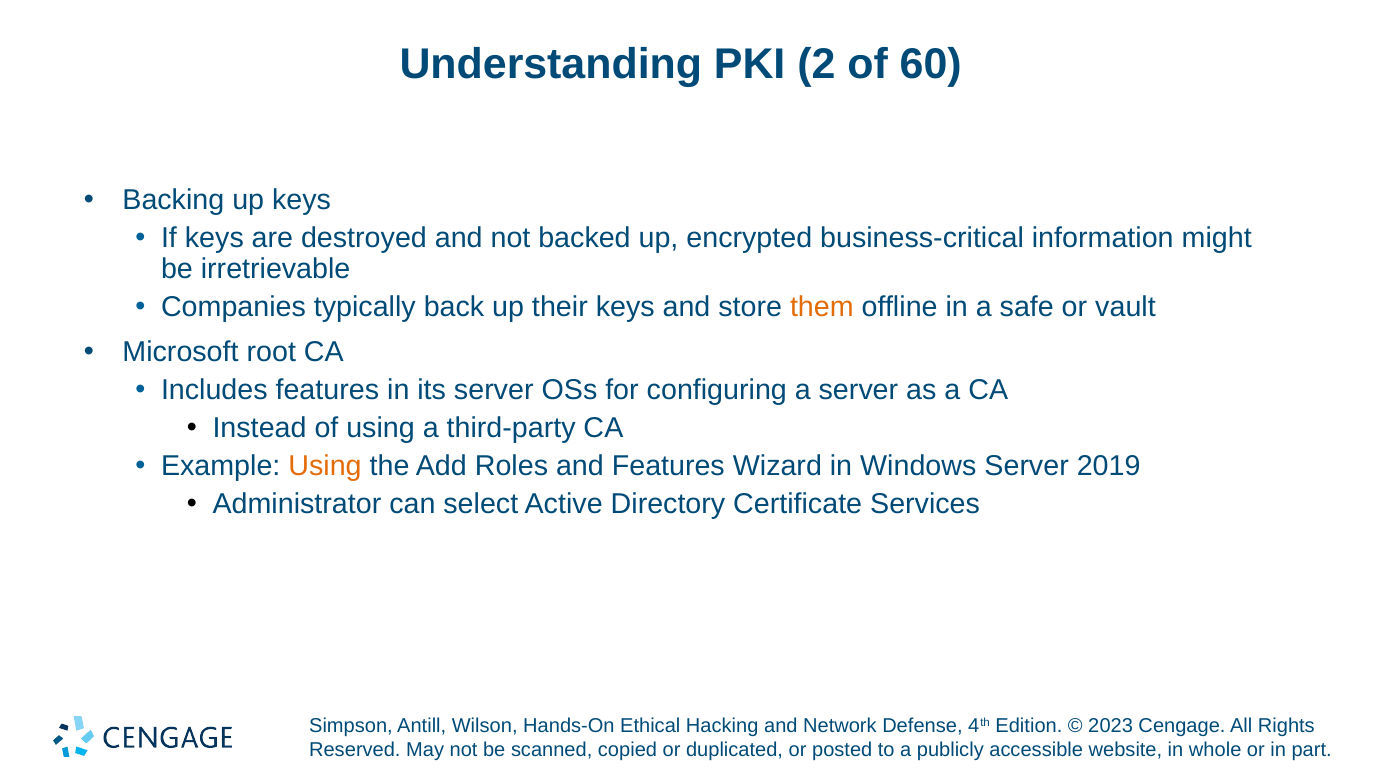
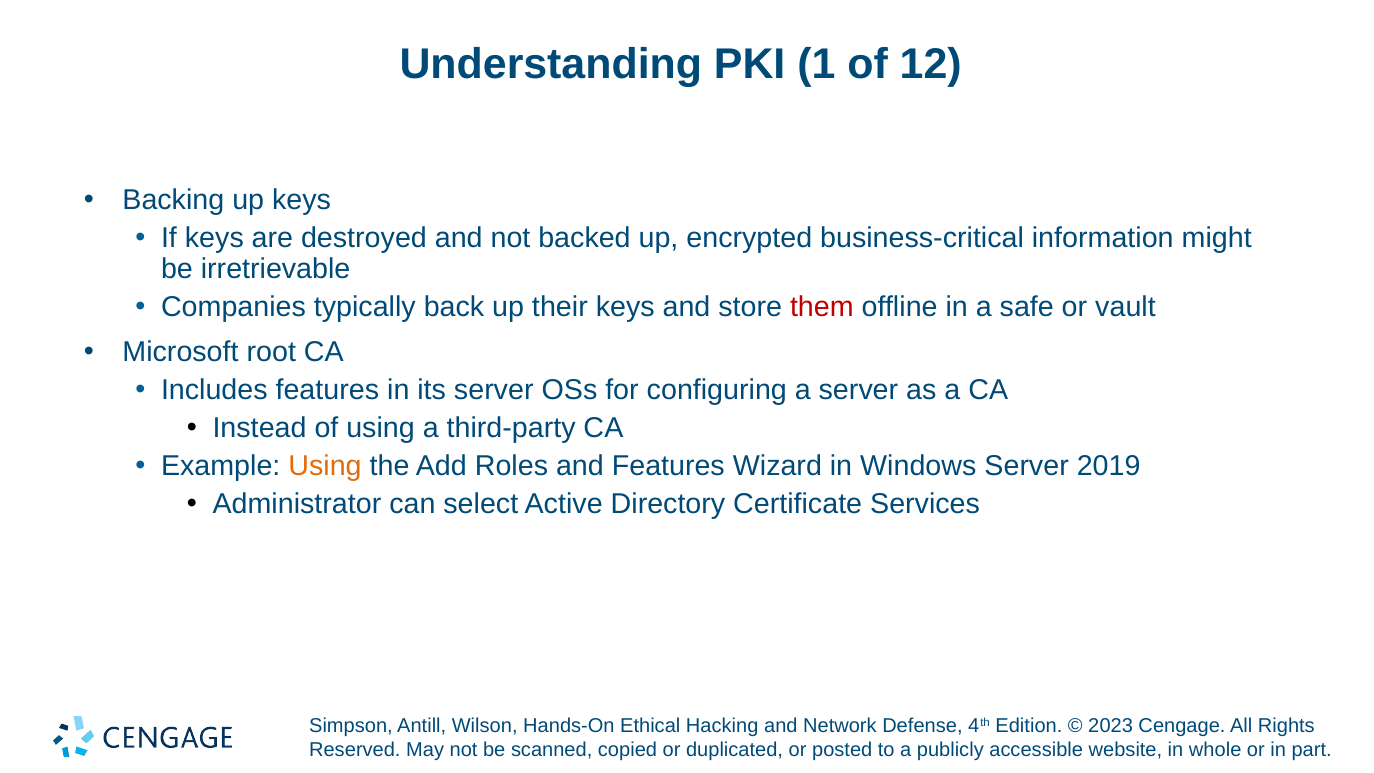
2: 2 -> 1
60: 60 -> 12
them colour: orange -> red
